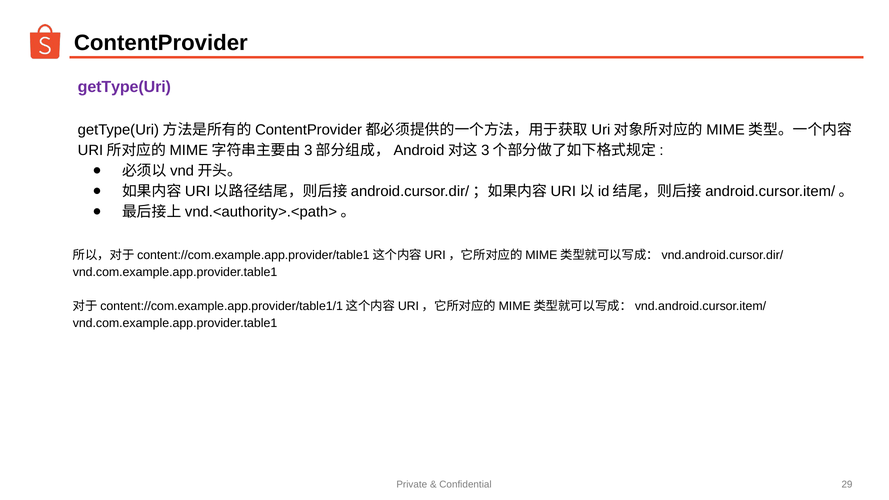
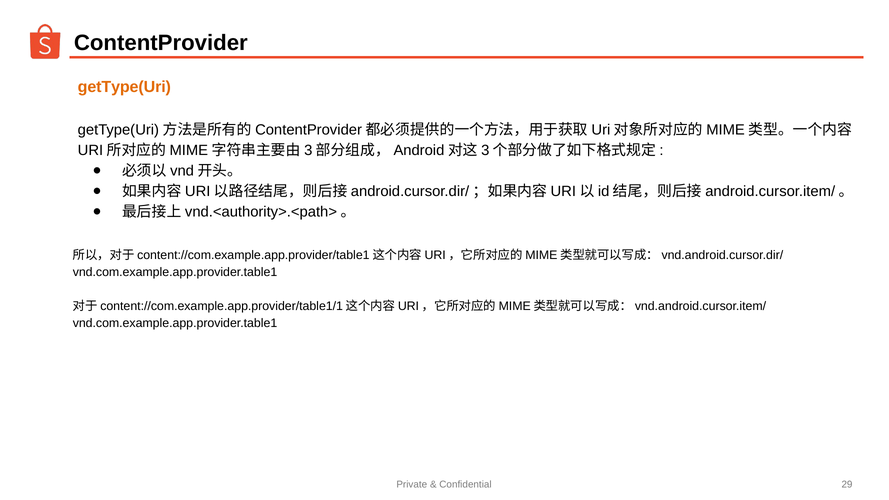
getType(Uri at (124, 87) colour: purple -> orange
